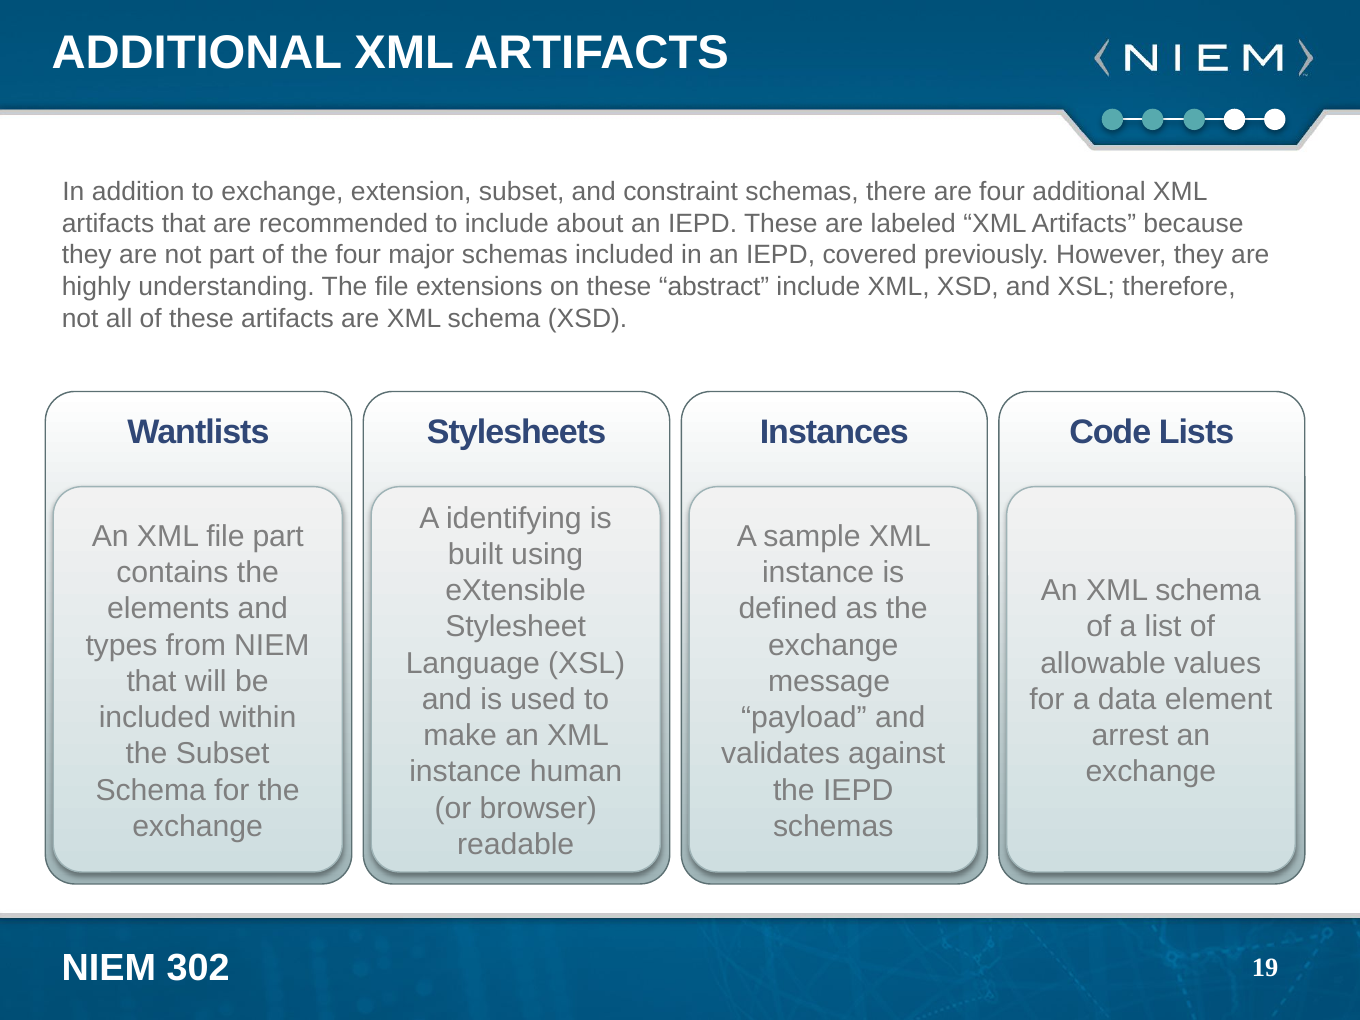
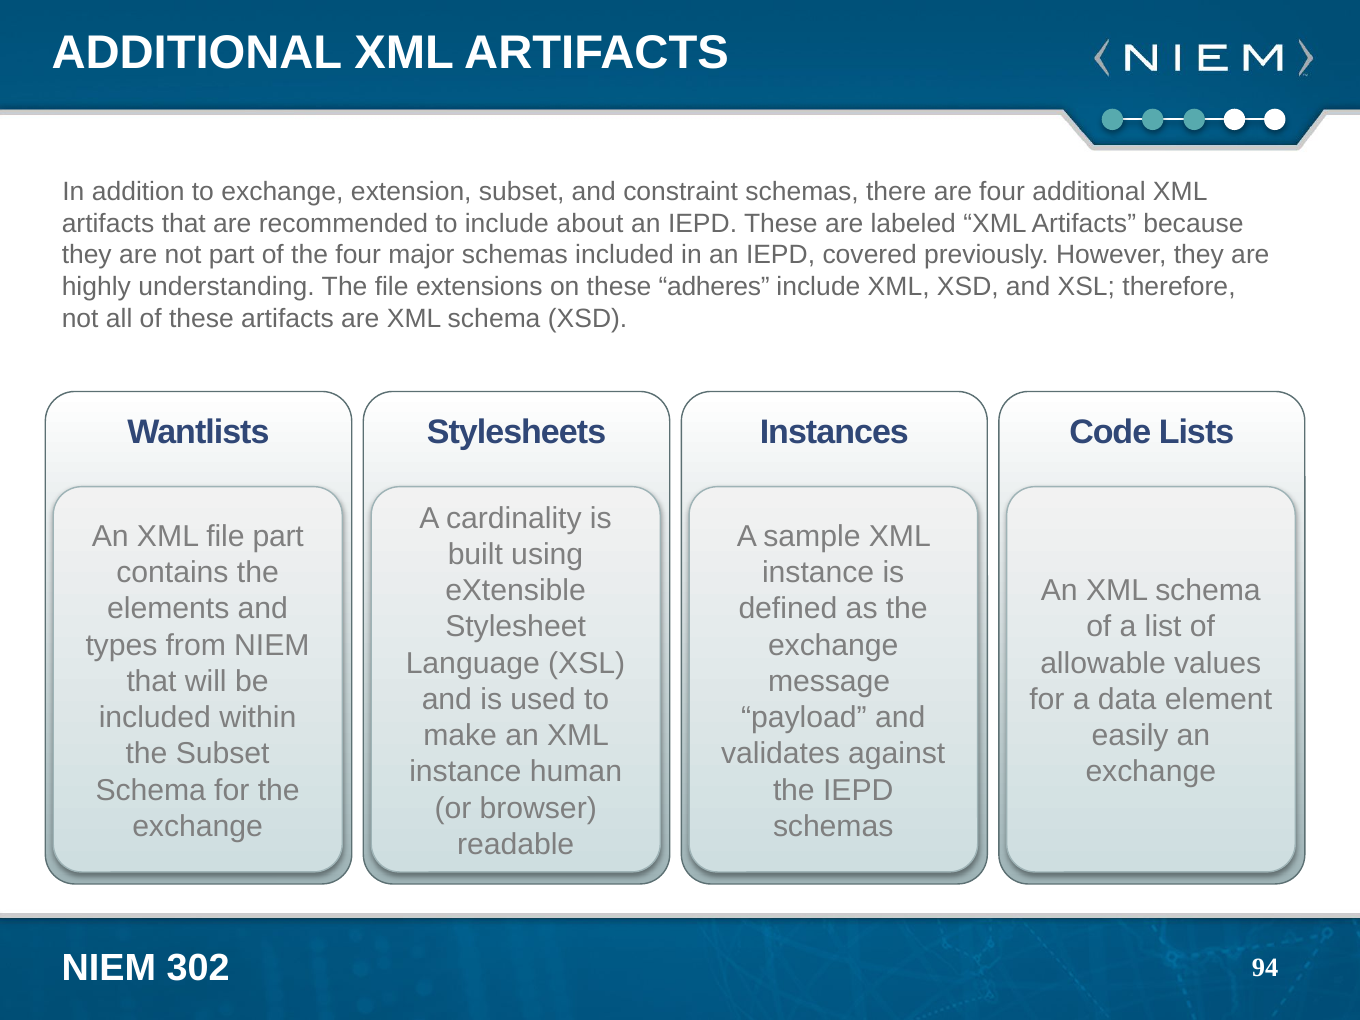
abstract: abstract -> adheres
identifying: identifying -> cardinality
arrest: arrest -> easily
19: 19 -> 94
